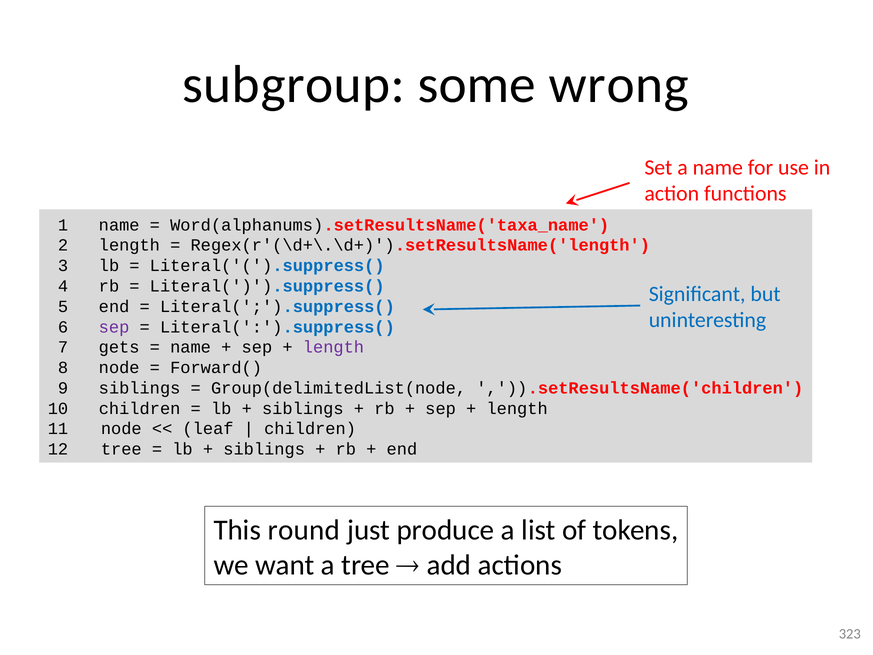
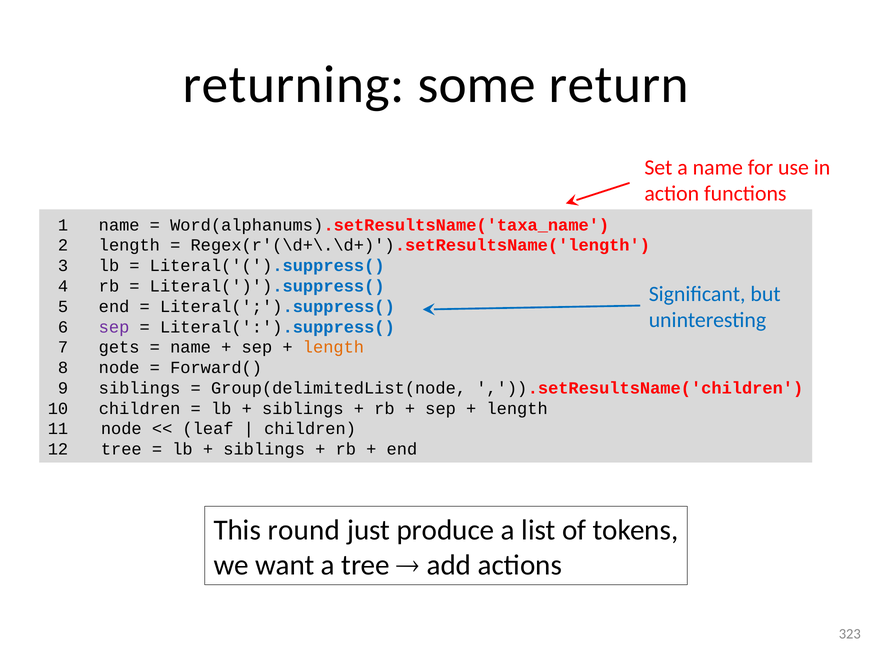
subgroup: subgroup -> returning
wrong: wrong -> return
length at (333, 347) colour: purple -> orange
